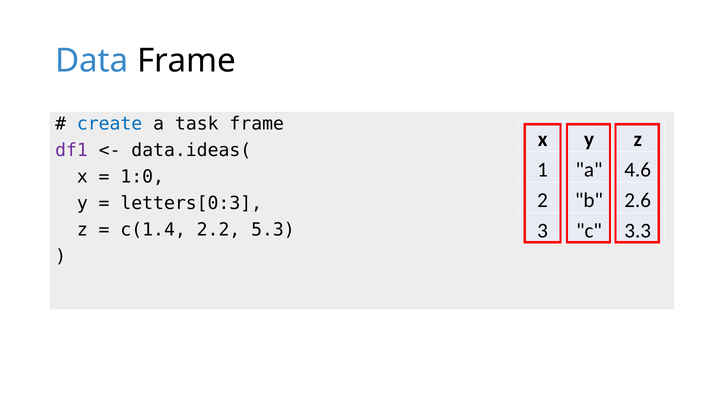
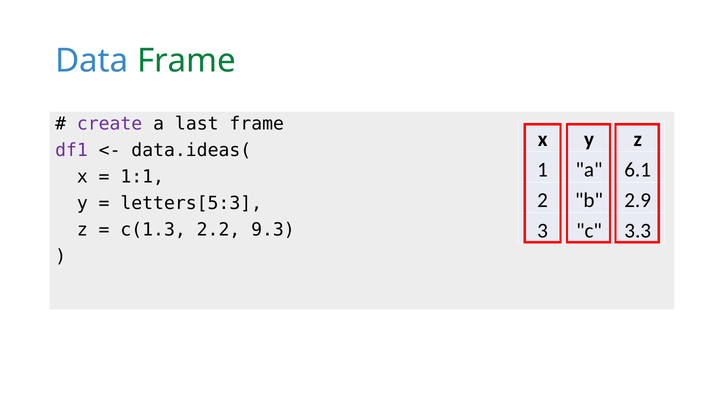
Frame at (187, 61) colour: black -> green
create colour: blue -> purple
task: task -> last
4.6: 4.6 -> 6.1
1:0: 1:0 -> 1:1
2.6: 2.6 -> 2.9
letters[0:3: letters[0:3 -> letters[5:3
c(1.4: c(1.4 -> c(1.3
5.3: 5.3 -> 9.3
